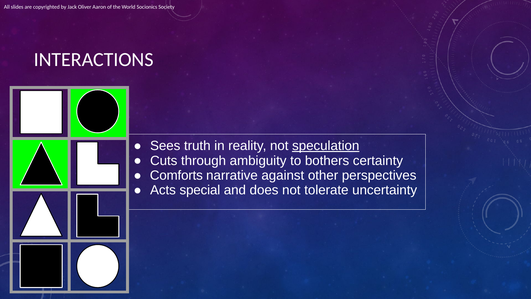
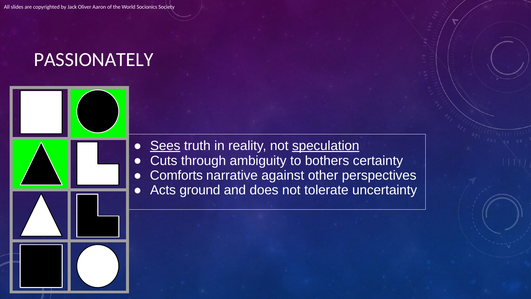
INTERACTIONS: INTERACTIONS -> PASSIONATELY
Sees underline: none -> present
special: special -> ground
